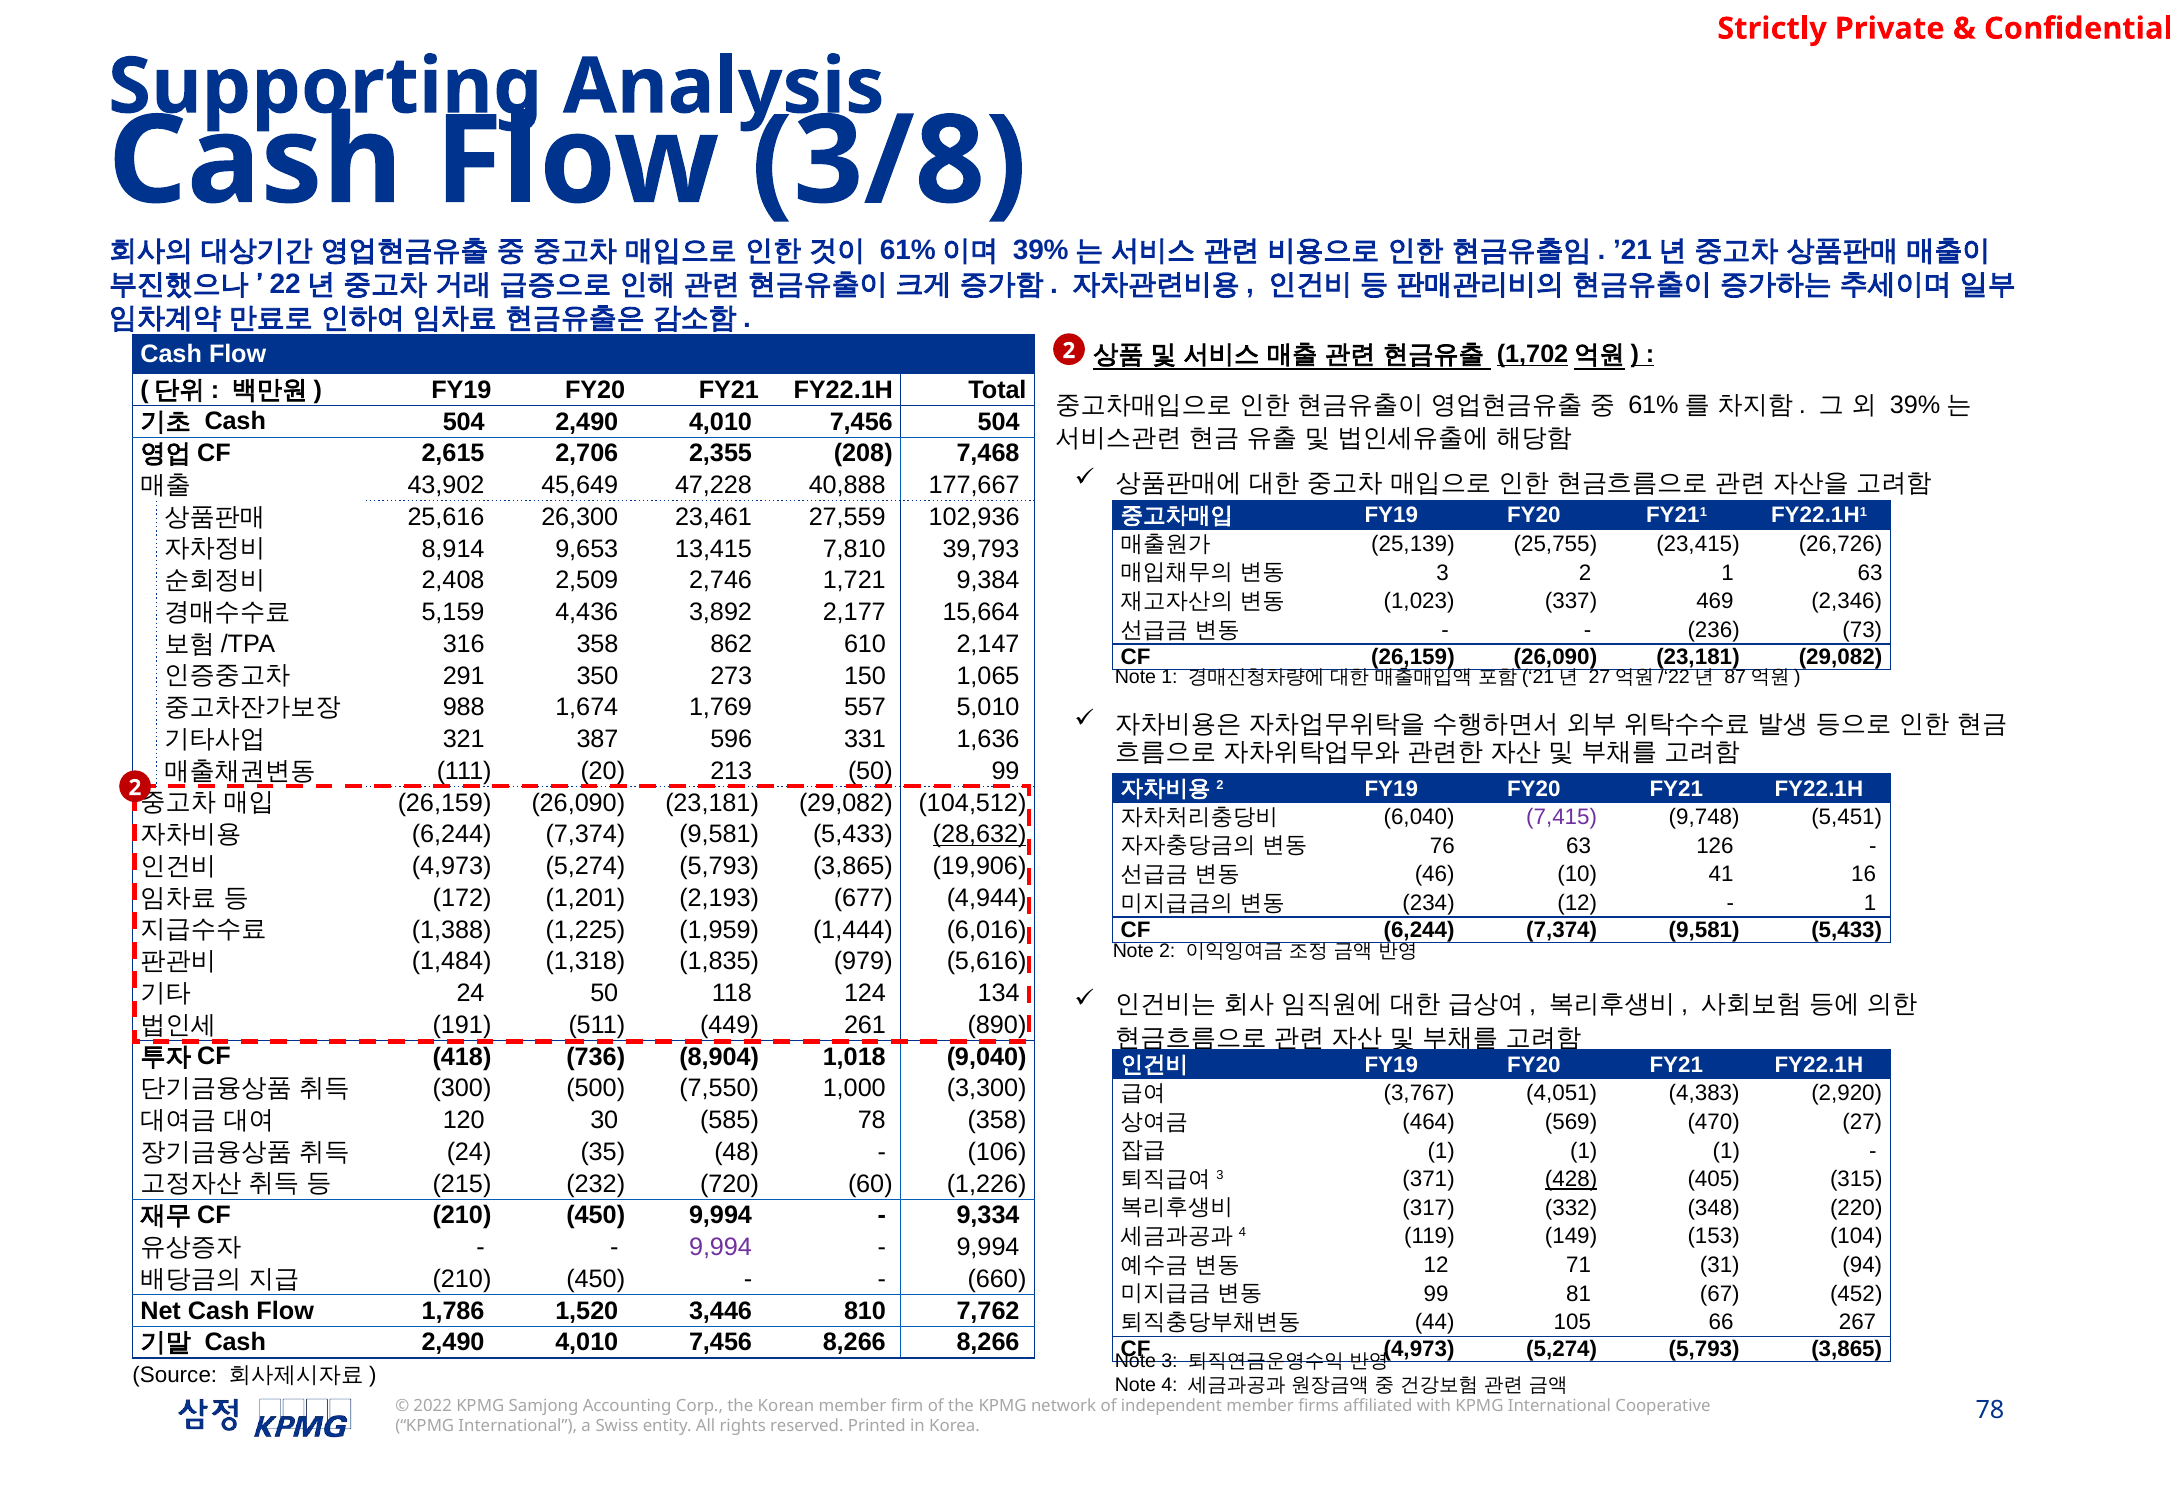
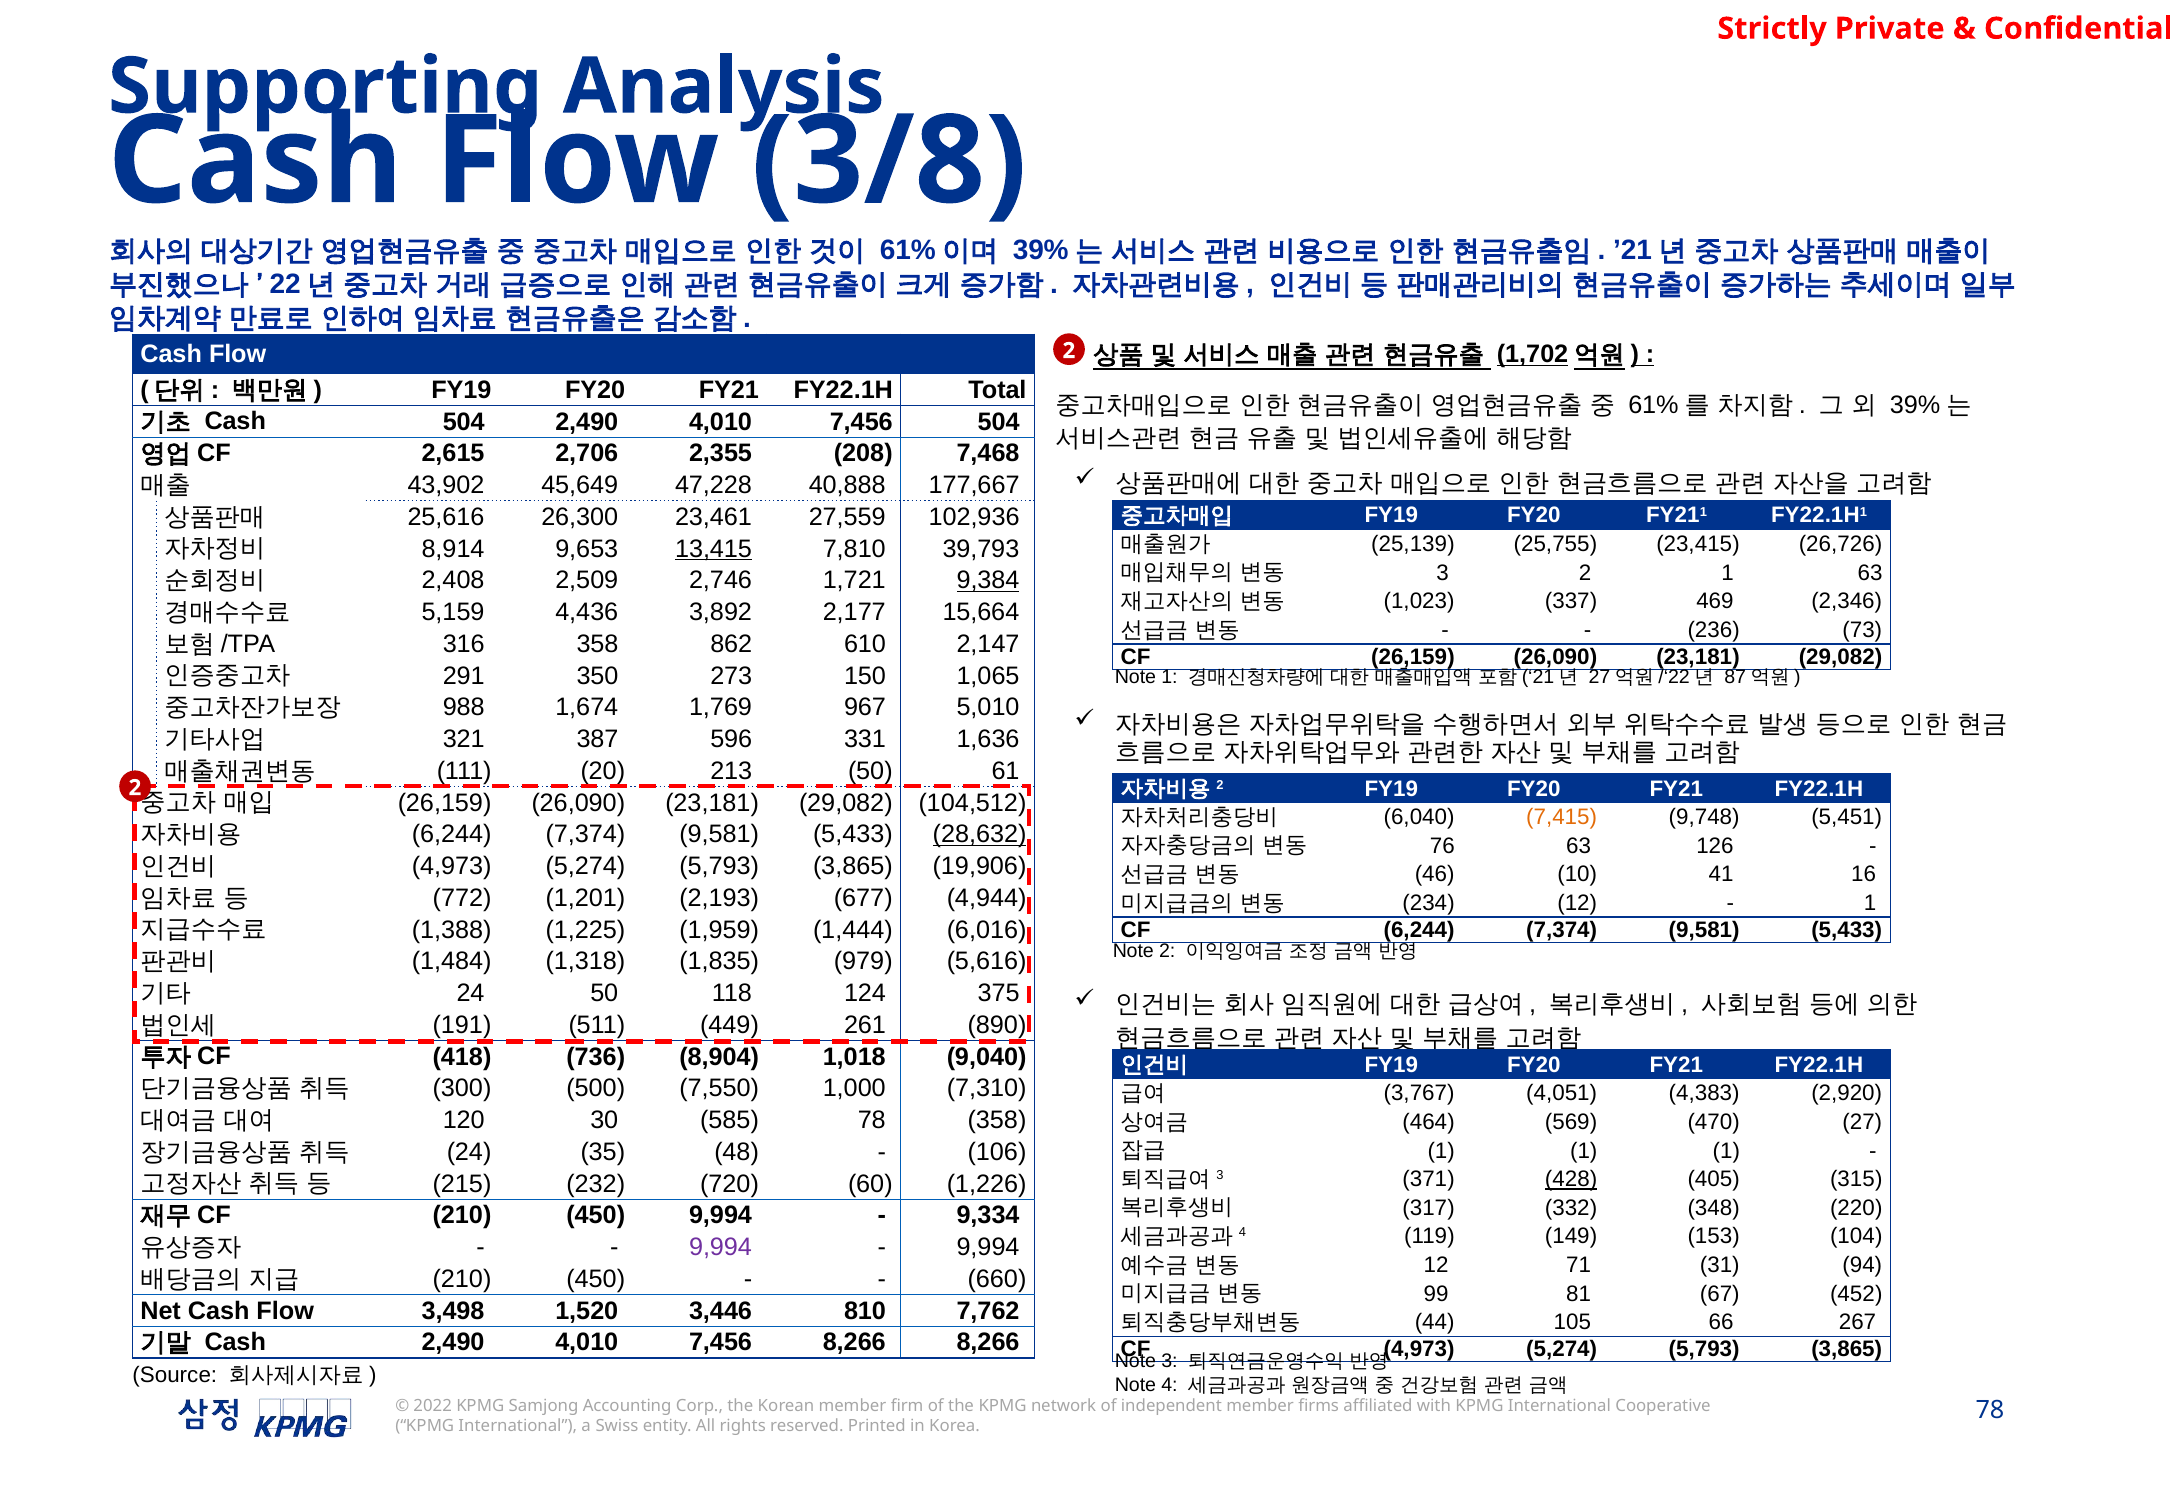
13,415 underline: none -> present
9,384 underline: none -> present
557: 557 -> 967
50 99: 99 -> 61
7,415 colour: purple -> orange
172: 172 -> 772
134: 134 -> 375
3,300: 3,300 -> 7,310
1,786: 1,786 -> 3,498
